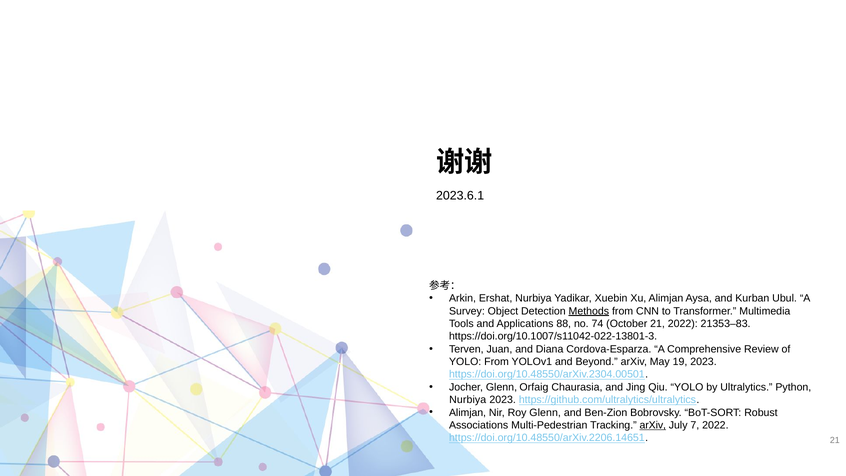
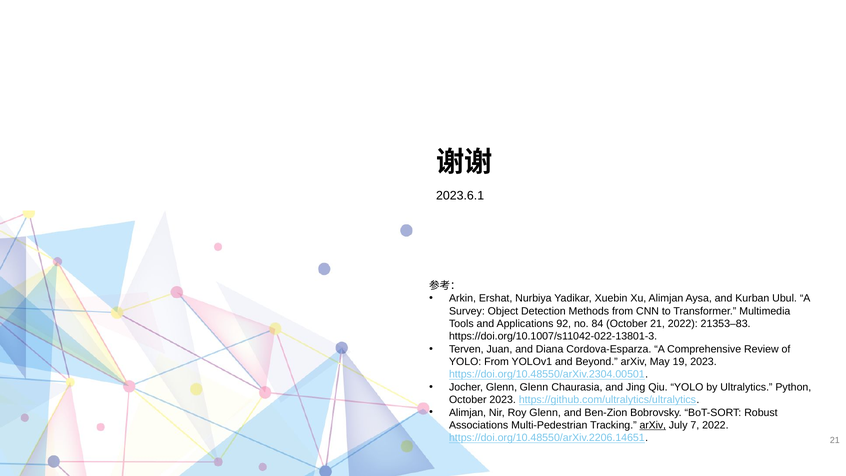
Methods underline: present -> none
88: 88 -> 92
74: 74 -> 84
Glenn Orfaig: Orfaig -> Glenn
Nurbiya at (468, 400): Nurbiya -> October
